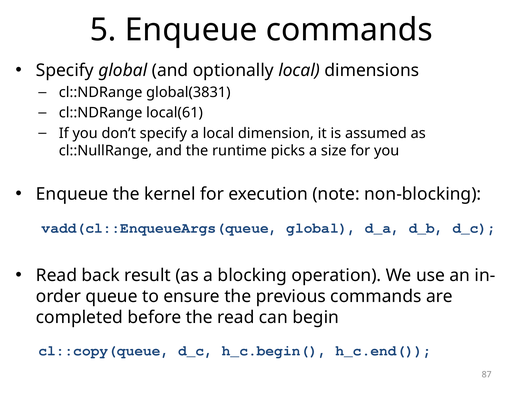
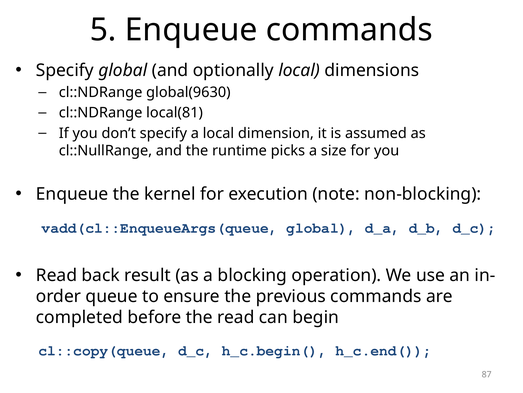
global(3831: global(3831 -> global(9630
local(61: local(61 -> local(81
